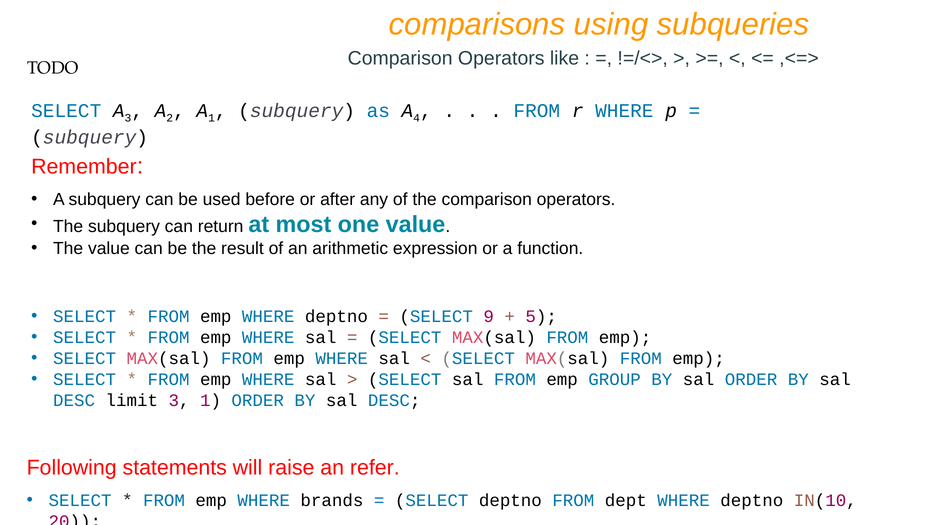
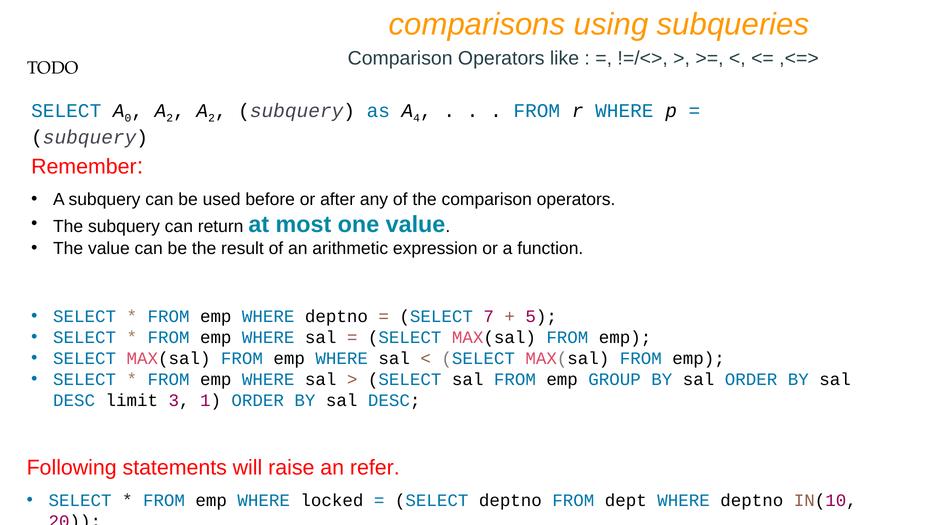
A 3: 3 -> 0
1 at (212, 118): 1 -> 2
9: 9 -> 7
brands: brands -> locked
